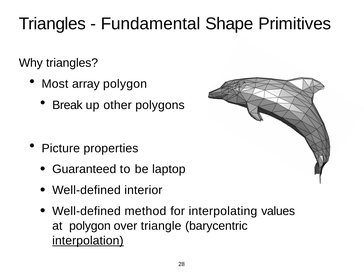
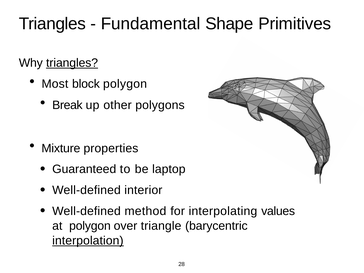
triangles at (72, 63) underline: none -> present
array: array -> block
Picture: Picture -> Mixture
